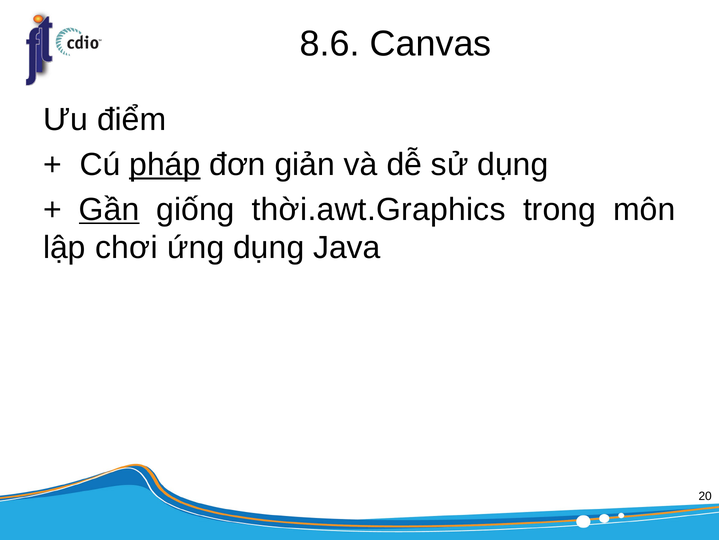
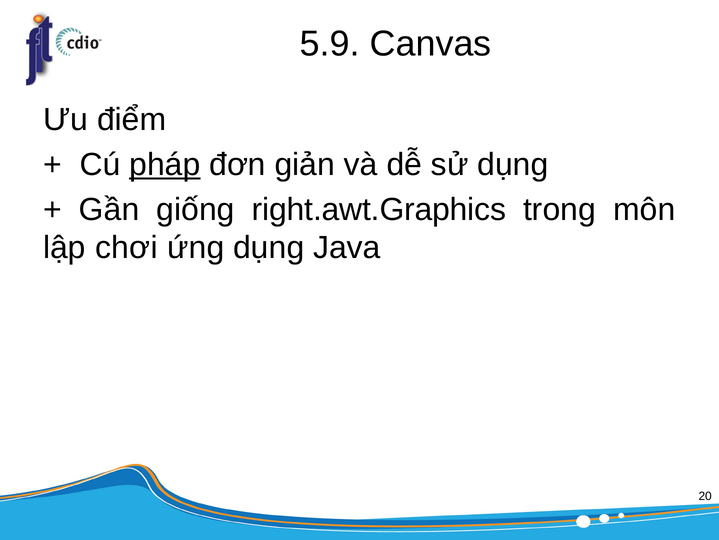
8.6: 8.6 -> 5.9
Gần underline: present -> none
thời.awt.Graphics: thời.awt.Graphics -> right.awt.Graphics
